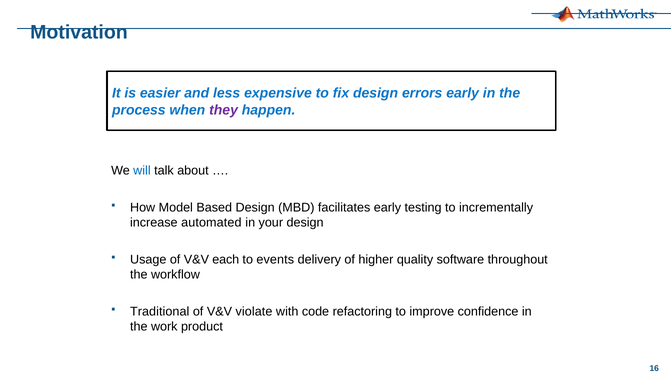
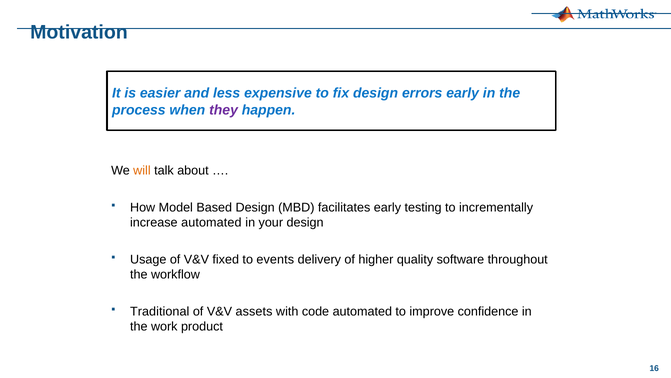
will colour: blue -> orange
each: each -> fixed
violate: violate -> assets
code refactoring: refactoring -> automated
